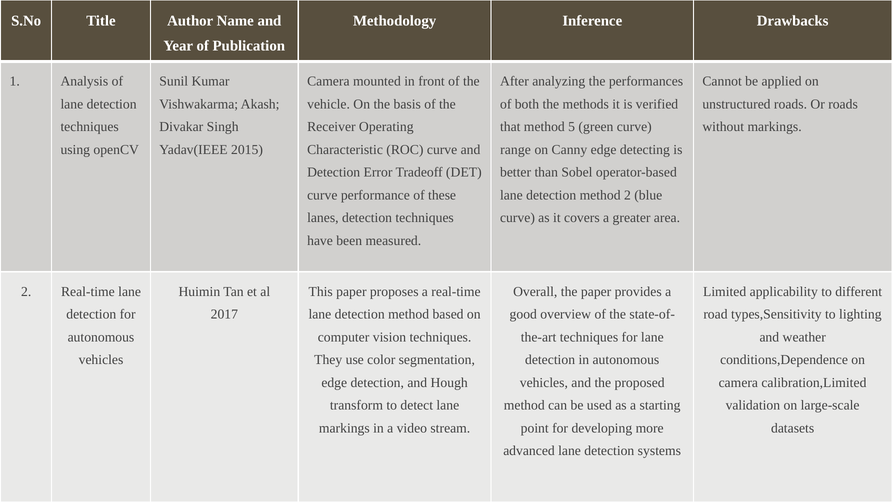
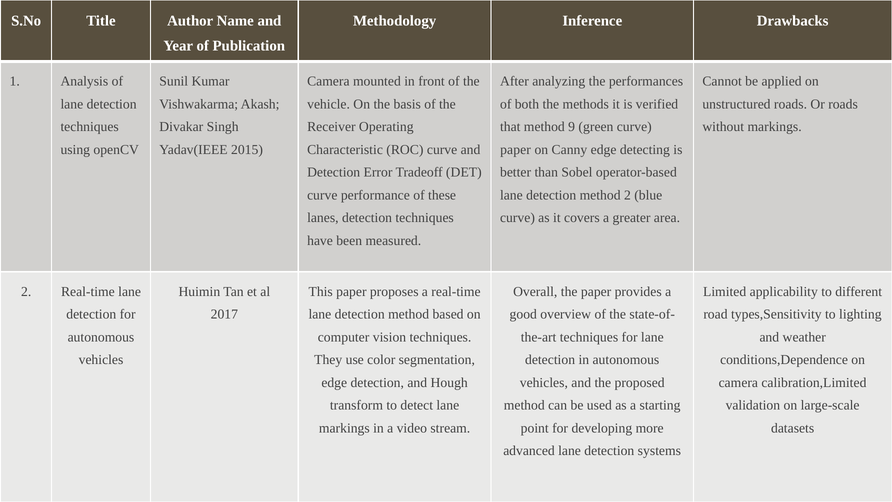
5: 5 -> 9
range at (516, 150): range -> paper
